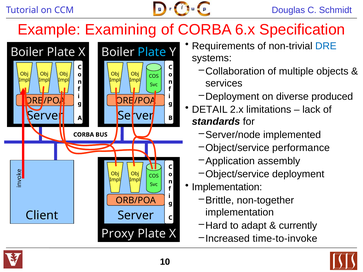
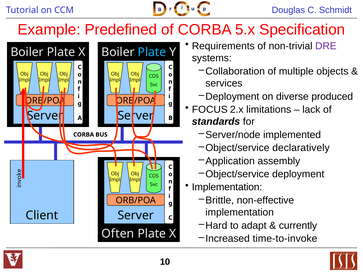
Examining: Examining -> Predefined
6.x: 6.x -> 5.x
DRE colour: blue -> purple
DETAIL: DETAIL -> FOCUS
performance: performance -> declaratively
non-together: non-together -> non-effective
Proxy: Proxy -> Often
